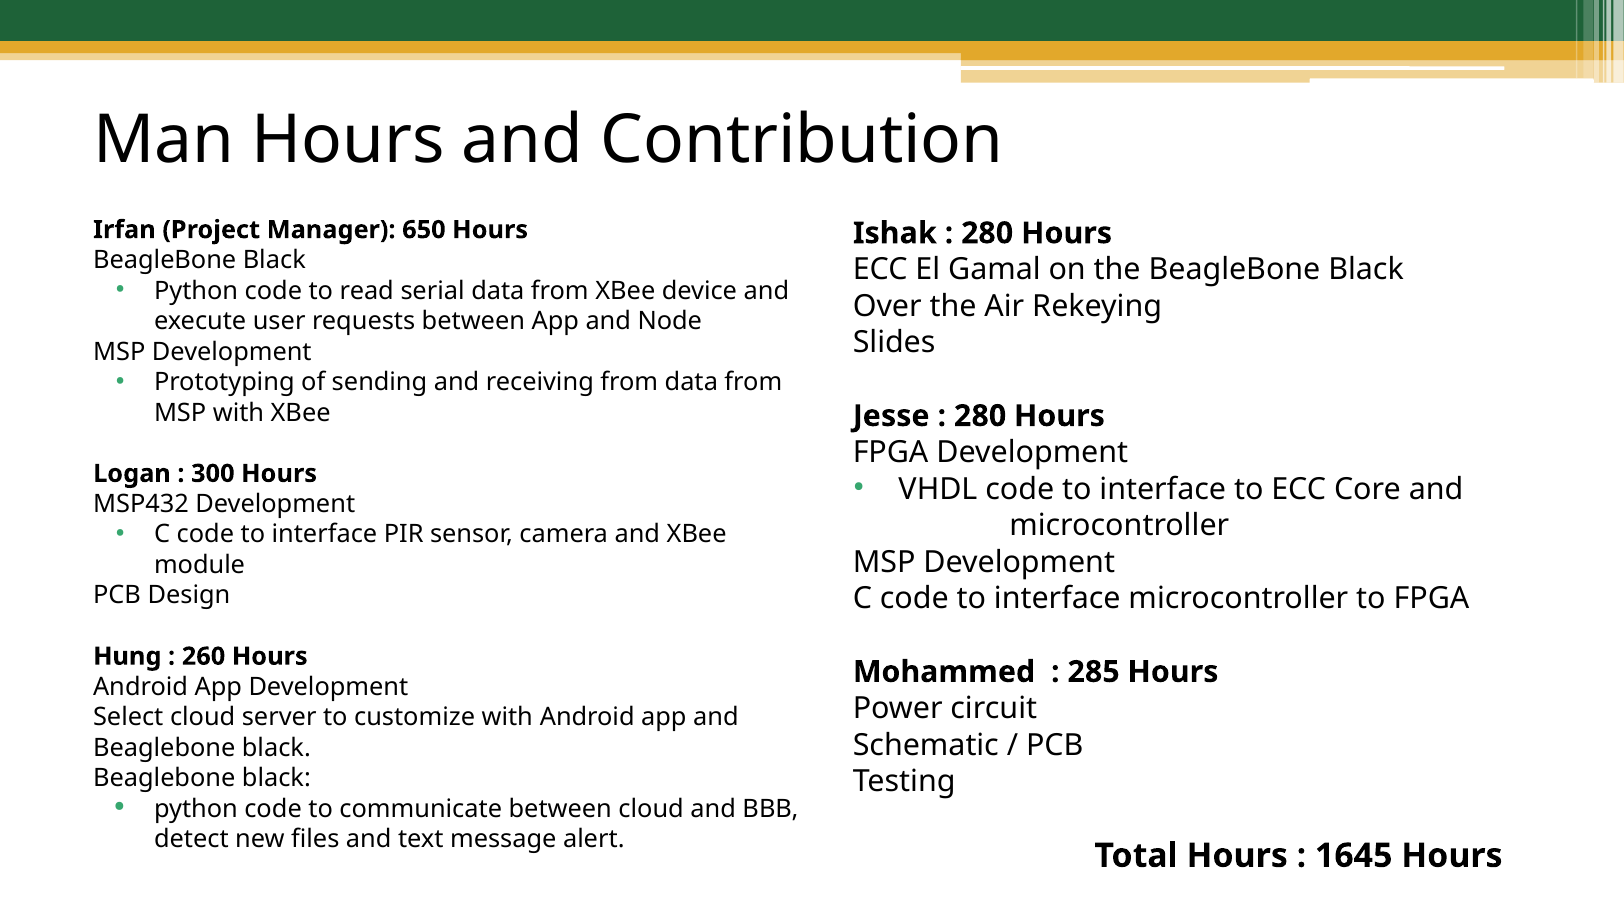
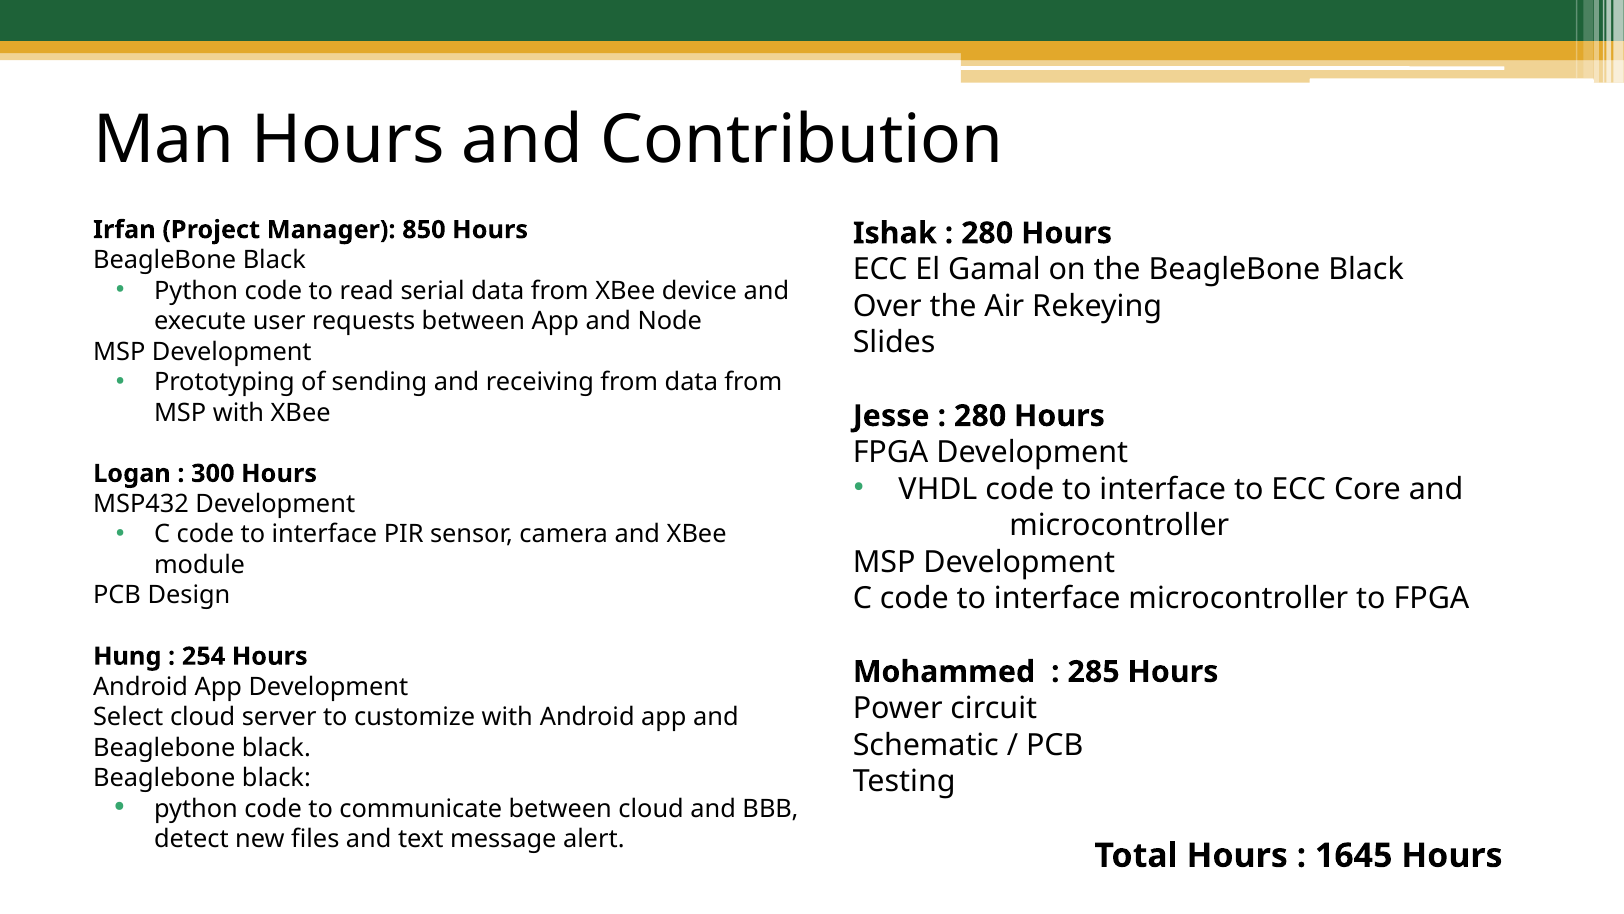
650: 650 -> 850
260: 260 -> 254
